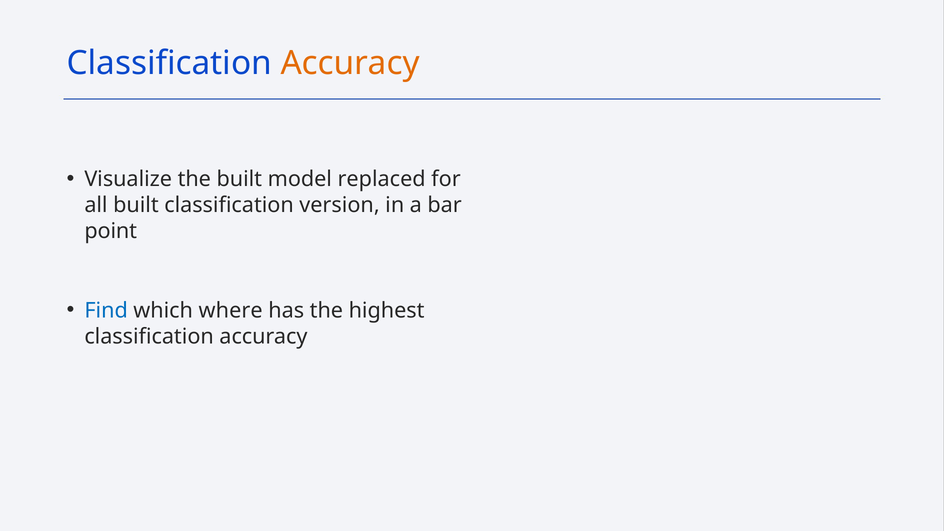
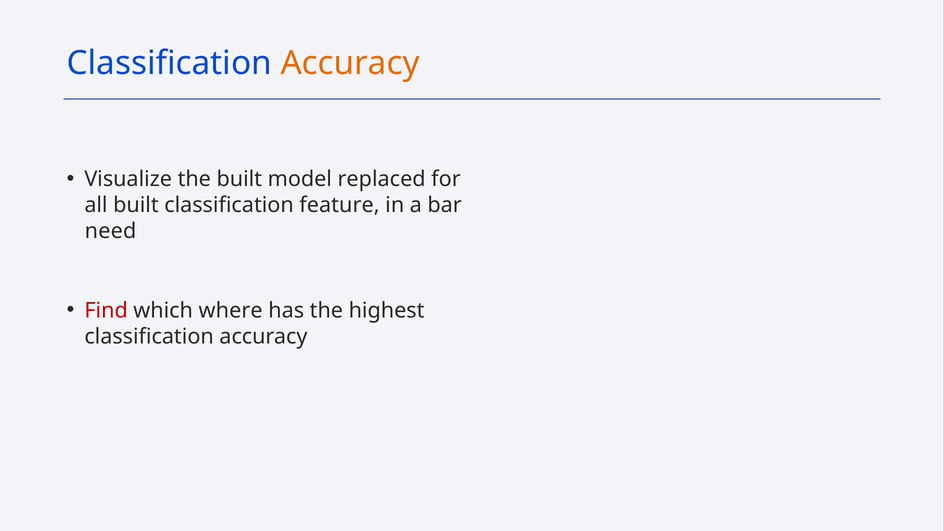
version: version -> feature
point: point -> need
Find colour: blue -> red
